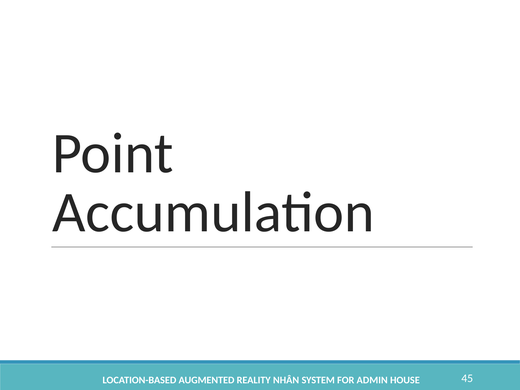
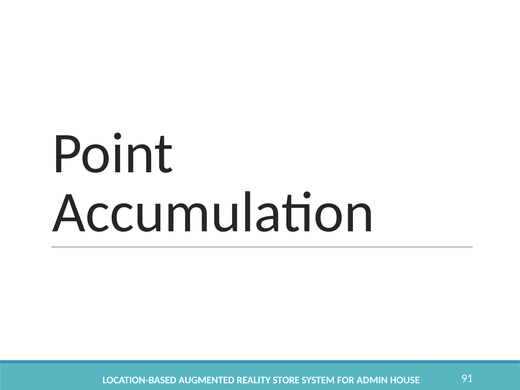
NHÂN: NHÂN -> STORE
45: 45 -> 91
